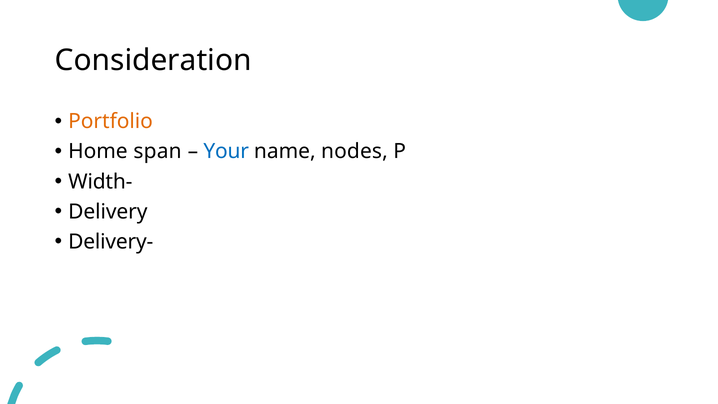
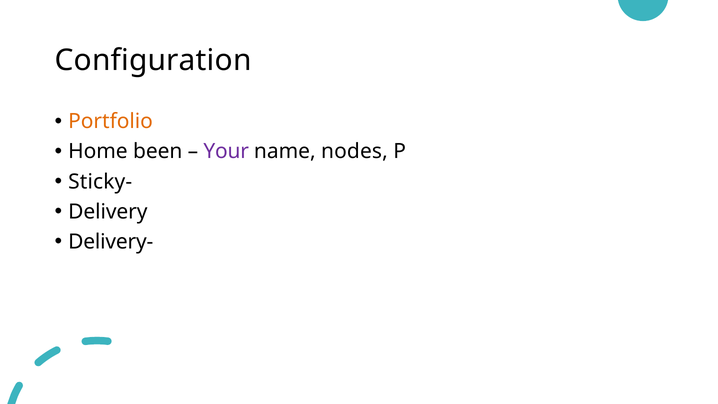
Consideration: Consideration -> Configuration
span: span -> been
Your colour: blue -> purple
Width-: Width- -> Sticky-
